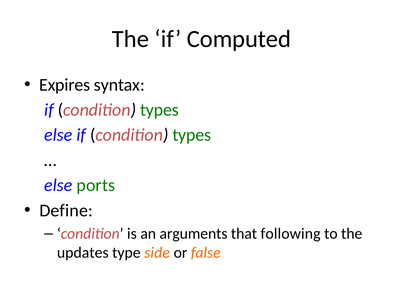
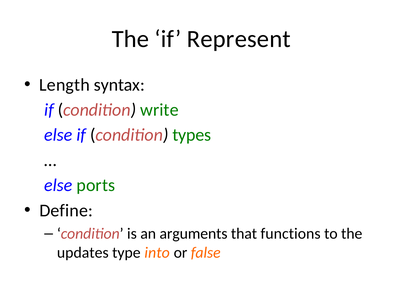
Computed: Computed -> Represent
Expires: Expires -> Length
types at (160, 110): types -> write
following: following -> functions
side: side -> into
